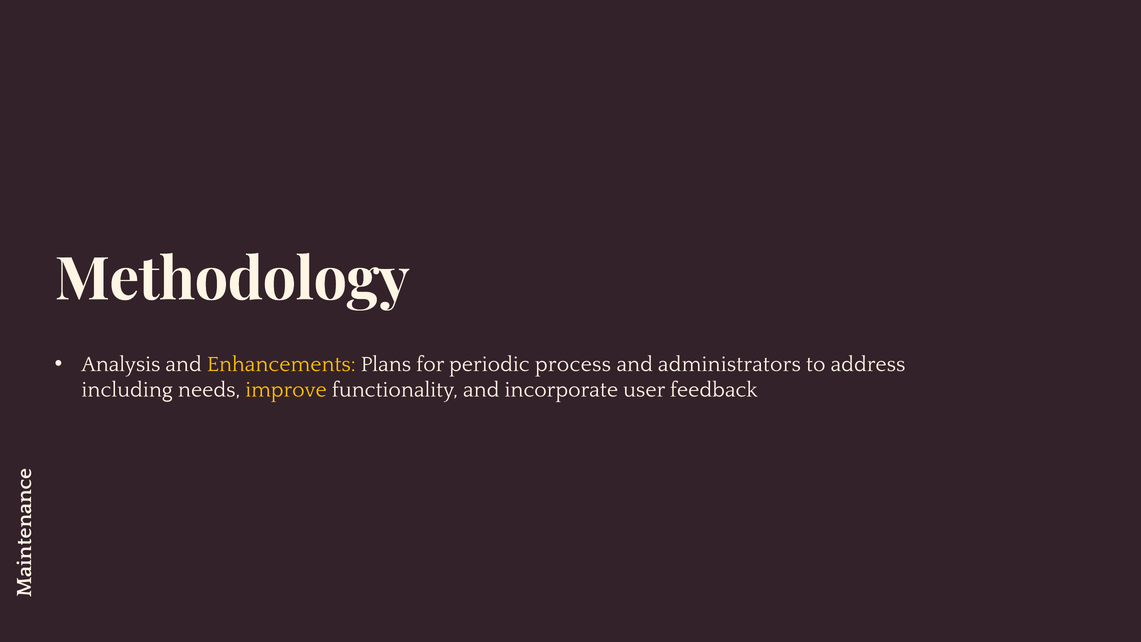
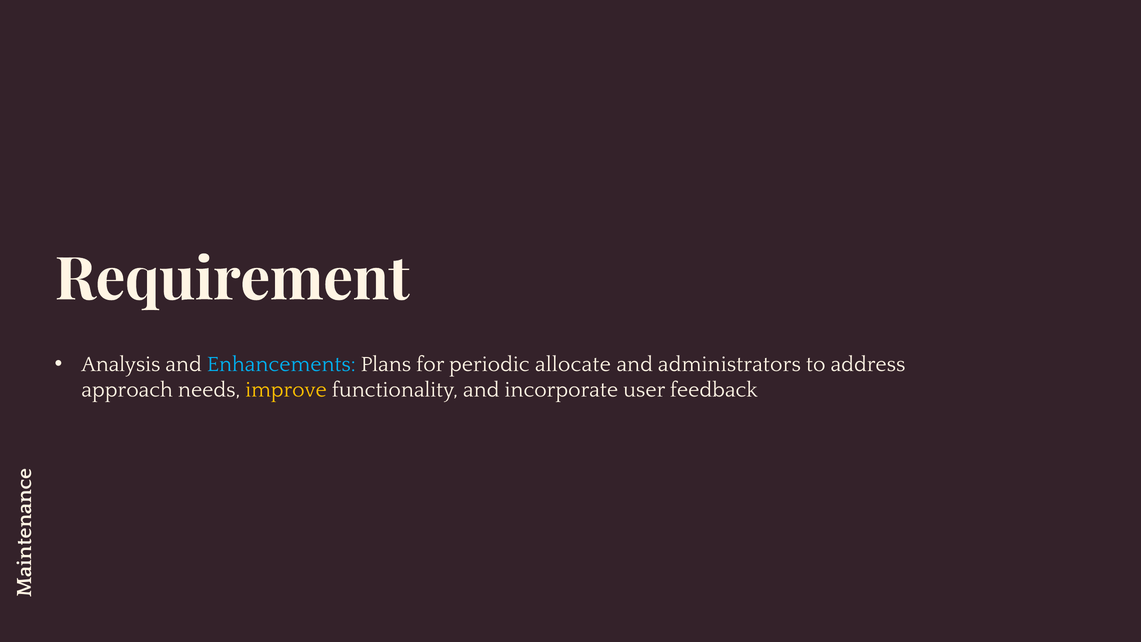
Methodology: Methodology -> Requirement
Enhancements colour: yellow -> light blue
process: process -> allocate
including: including -> approach
